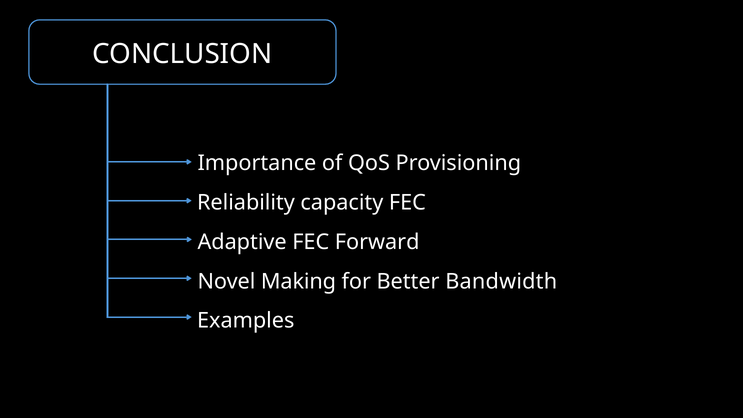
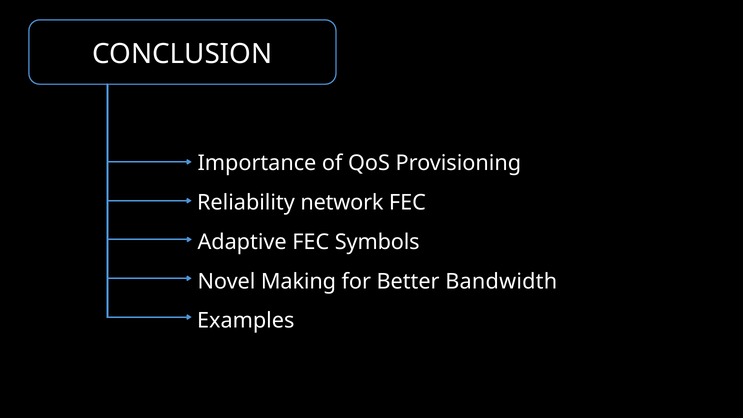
capacity: capacity -> network
Forward: Forward -> Symbols
